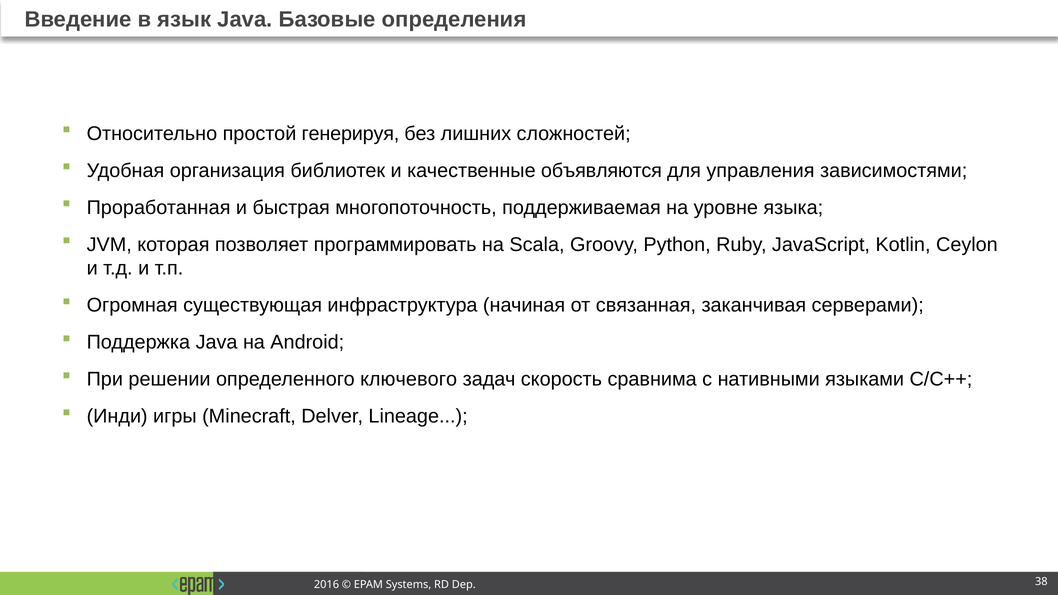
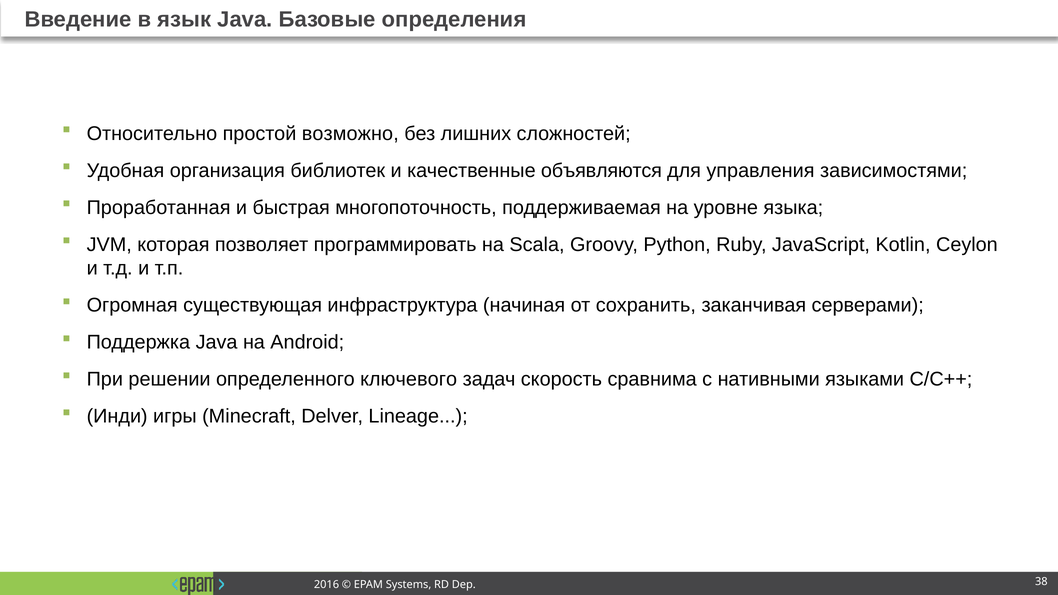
генерируя: генерируя -> возможно
связанная: связанная -> сохранить
